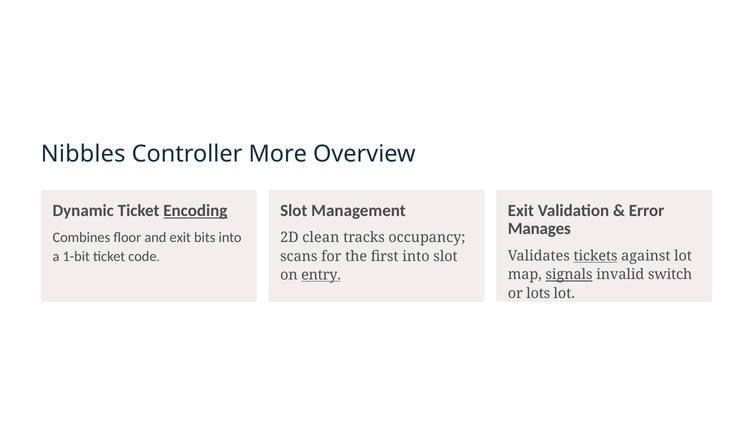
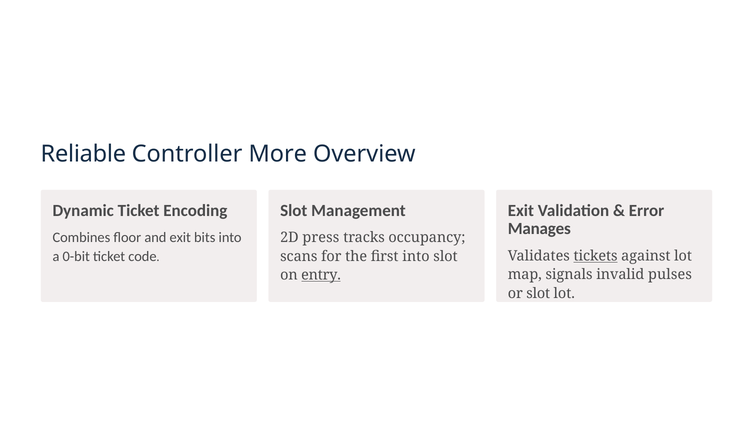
Nibbles: Nibbles -> Reliable
Encoding underline: present -> none
clean: clean -> press
1-bit: 1-bit -> 0-bit
signals underline: present -> none
switch: switch -> pulses
or lots: lots -> slot
